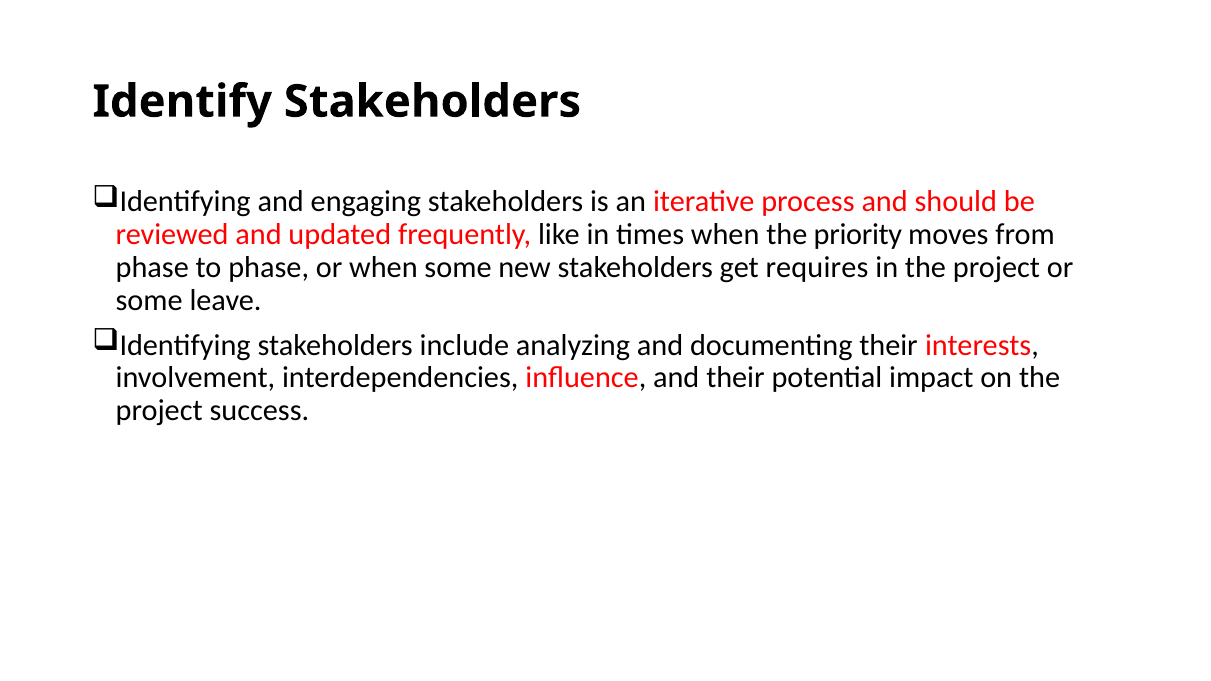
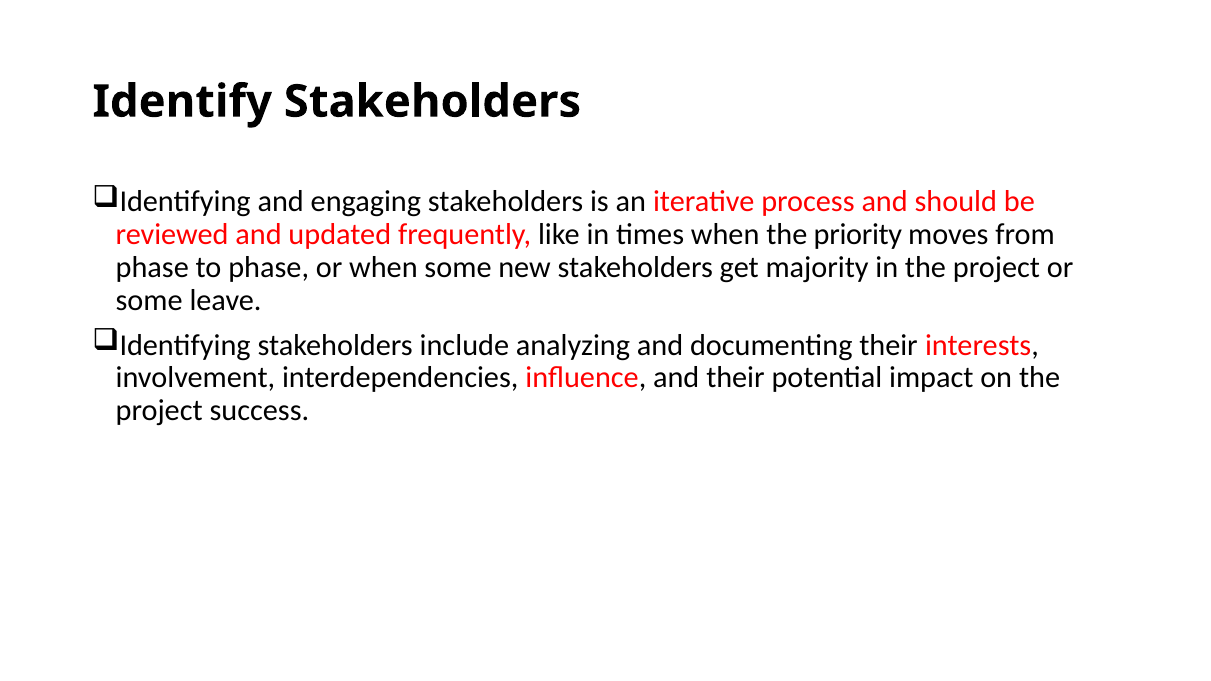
requires: requires -> majority
